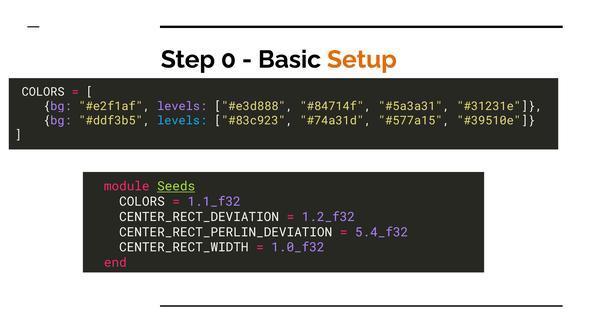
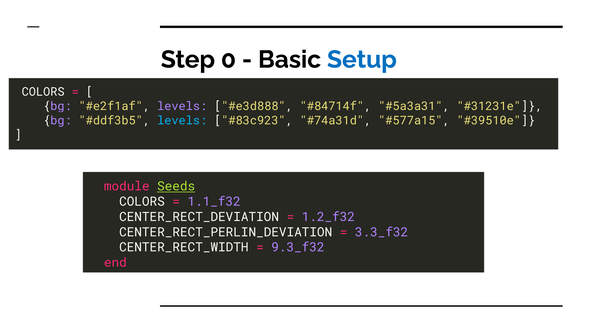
Setup colour: orange -> blue
5.4_f32: 5.4_f32 -> 3.3_f32
1.0_f32: 1.0_f32 -> 9.3_f32
